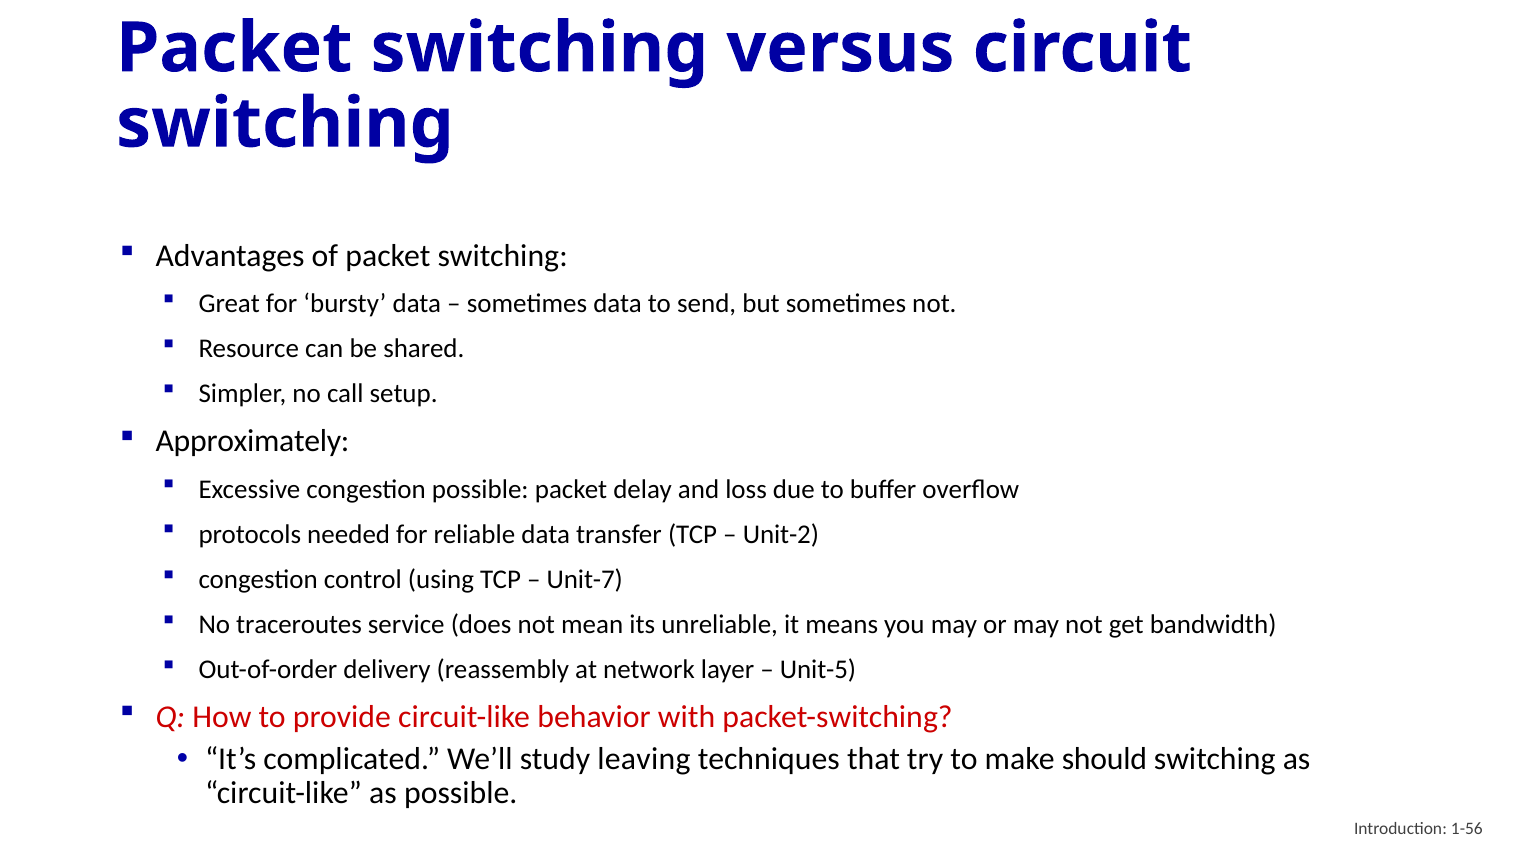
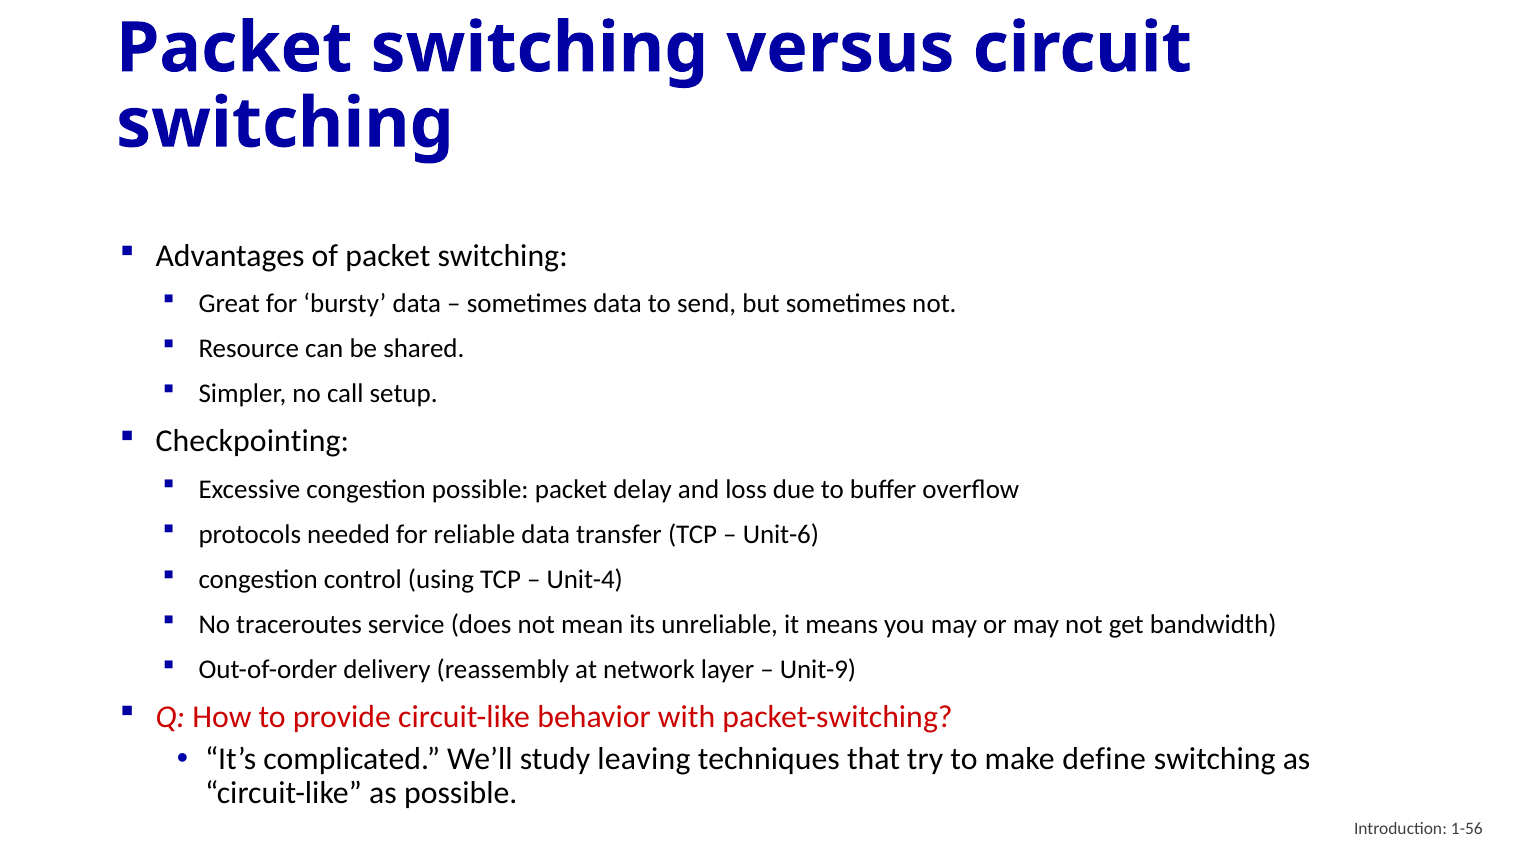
Approximately: Approximately -> Checkpointing
Unit-2: Unit-2 -> Unit-6
Unit-7: Unit-7 -> Unit-4
Unit-5: Unit-5 -> Unit-9
should: should -> define
